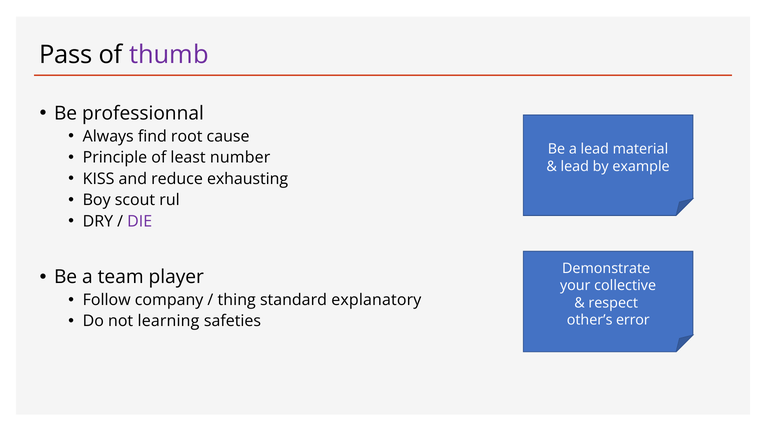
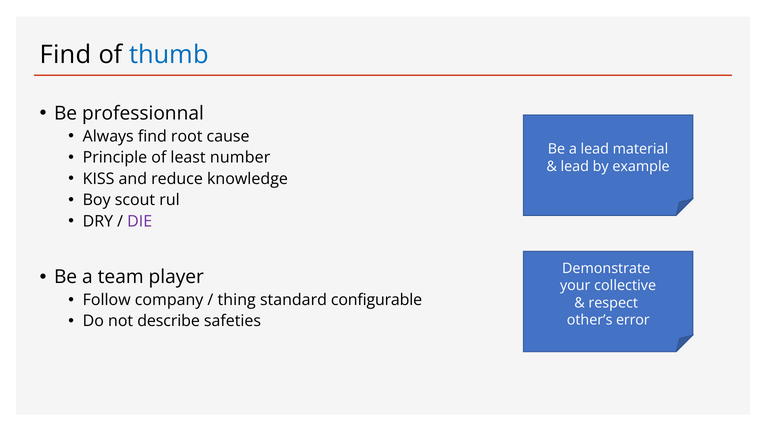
Pass at (66, 55): Pass -> Find
thumb colour: purple -> blue
exhausting: exhausting -> knowledge
explanatory: explanatory -> configurable
learning: learning -> describe
